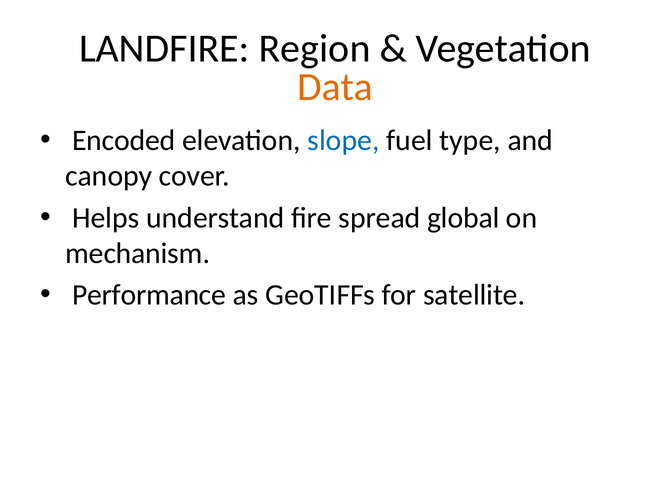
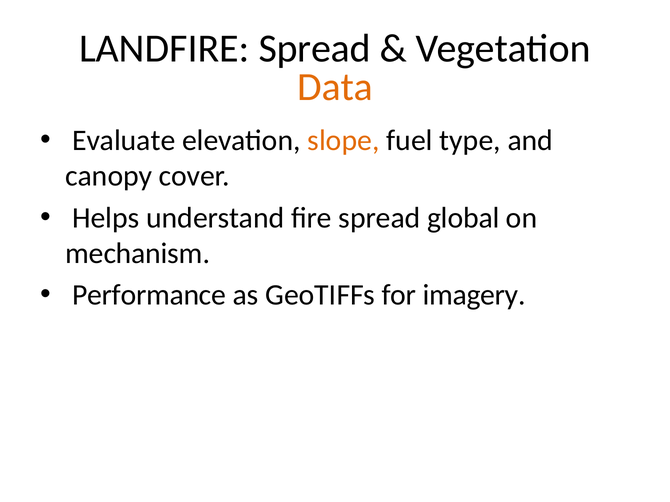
LANDFIRE Region: Region -> Spread
Encoded: Encoded -> Evaluate
slope colour: blue -> orange
satellite: satellite -> imagery
